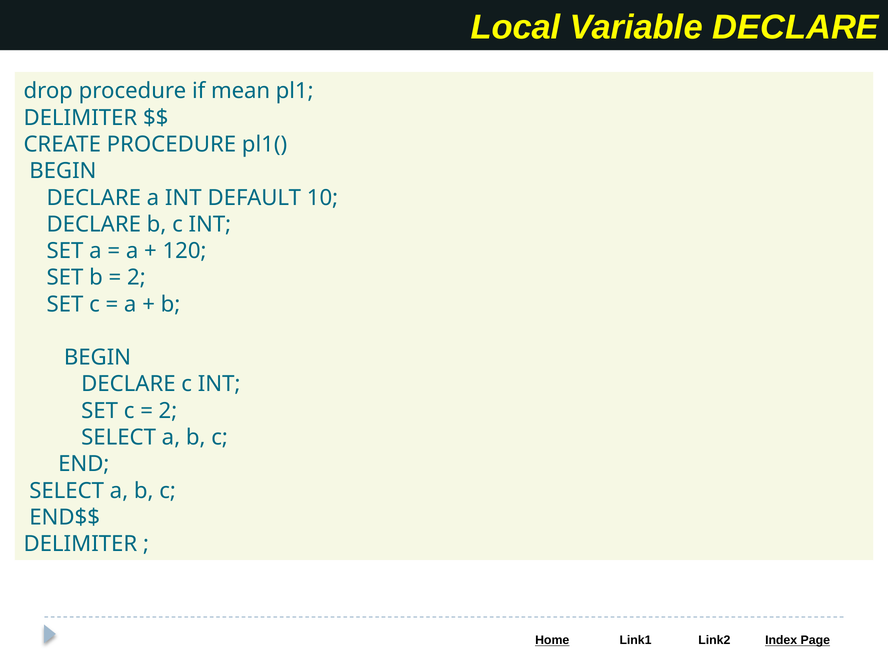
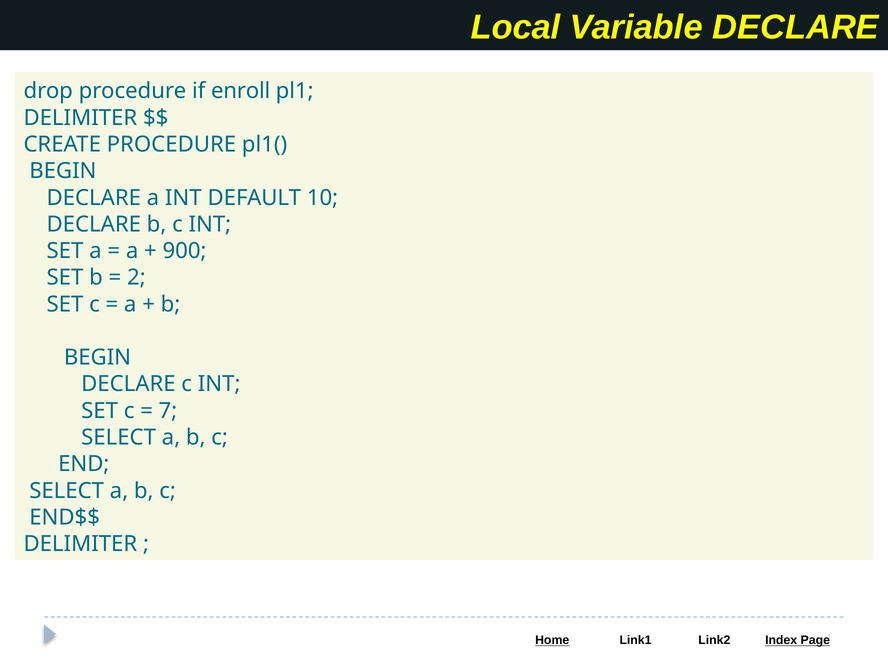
mean: mean -> enroll
120: 120 -> 900
2 at (168, 411): 2 -> 7
